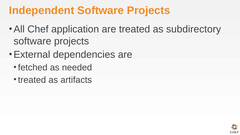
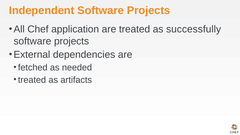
subdirectory: subdirectory -> successfully
